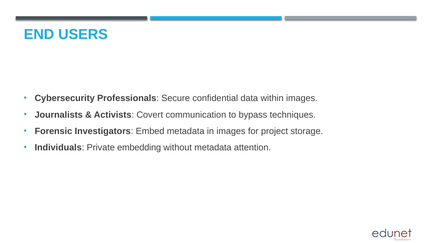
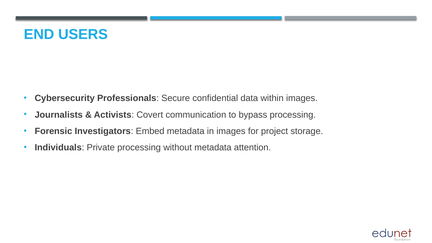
bypass techniques: techniques -> processing
Private embedding: embedding -> processing
